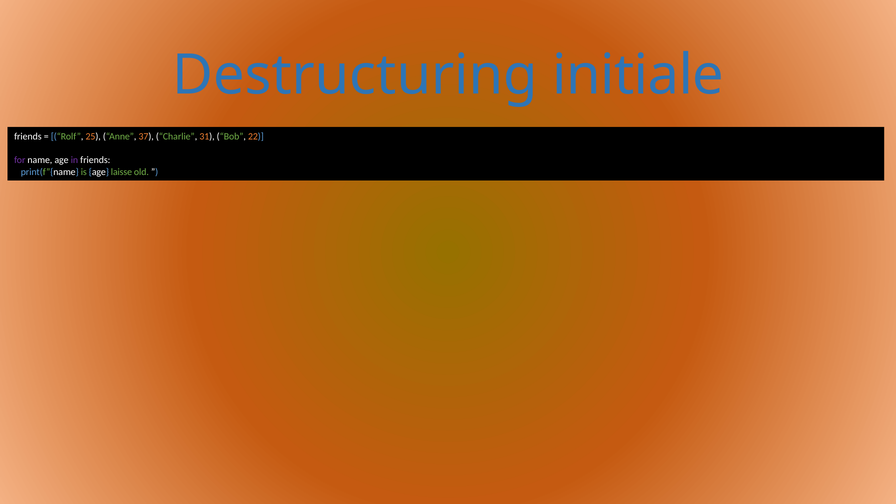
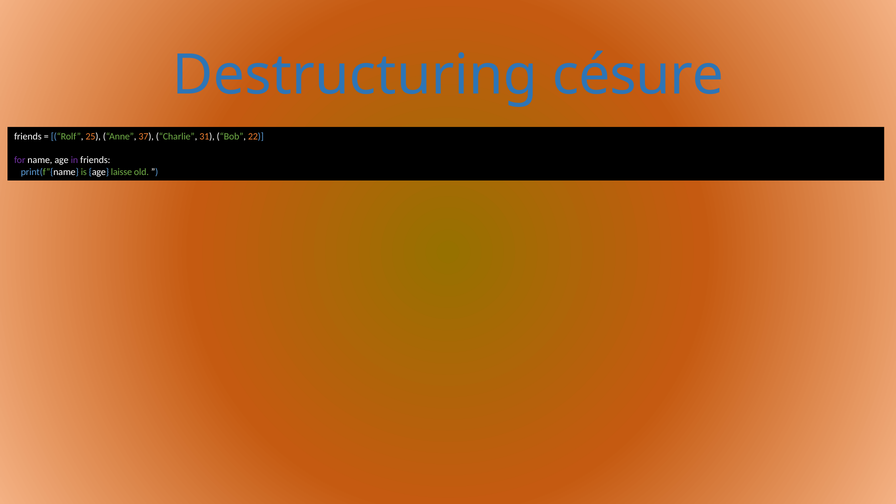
initiale: initiale -> césure
